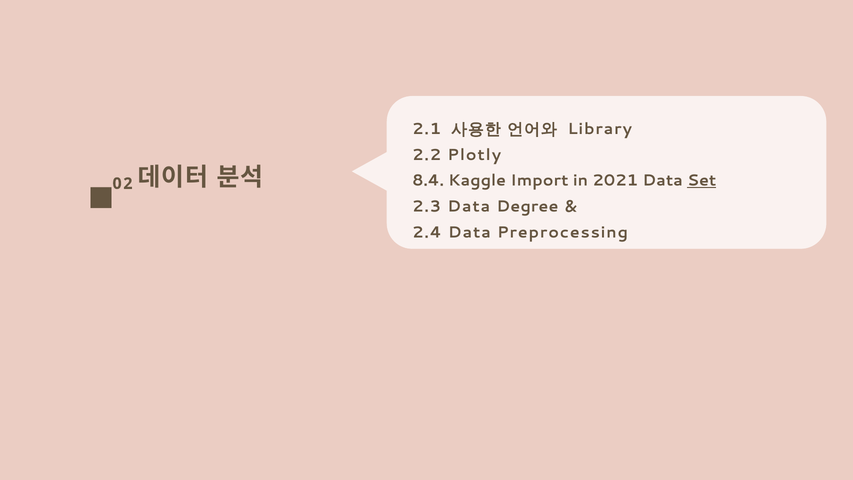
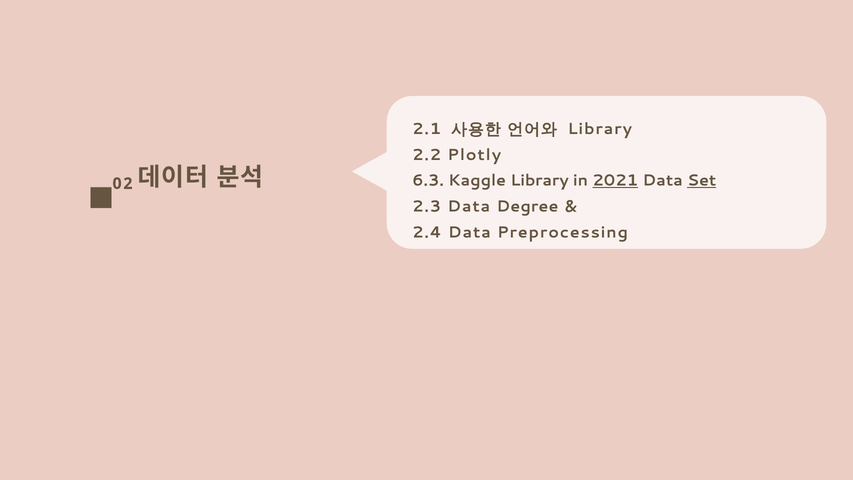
8.4: 8.4 -> 6.3
Kaggle Import: Import -> Library
2021 underline: none -> present
